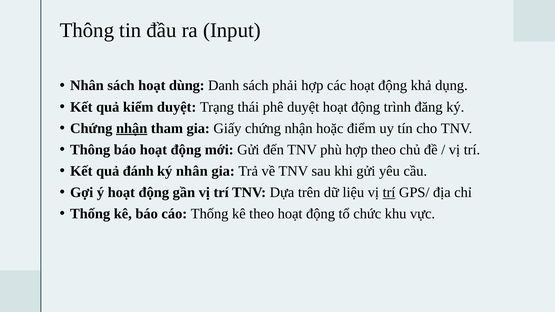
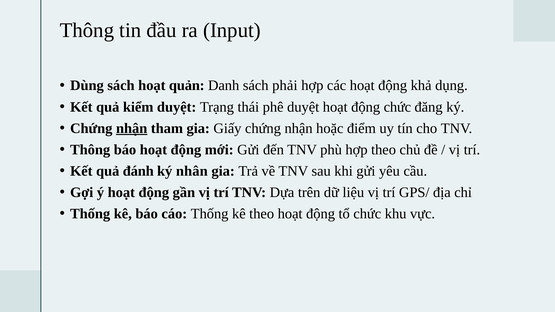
Nhân at (87, 86): Nhân -> Dùng
dùng: dùng -> quản
động trình: trình -> chức
trí at (389, 193) underline: present -> none
